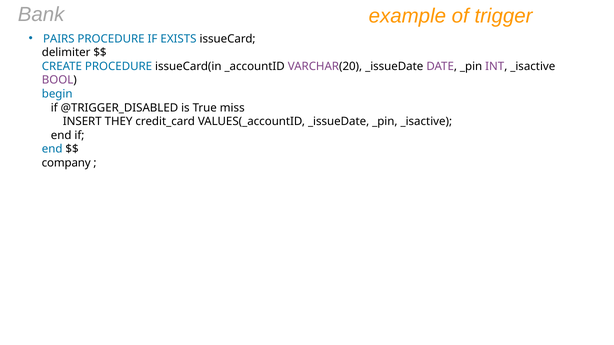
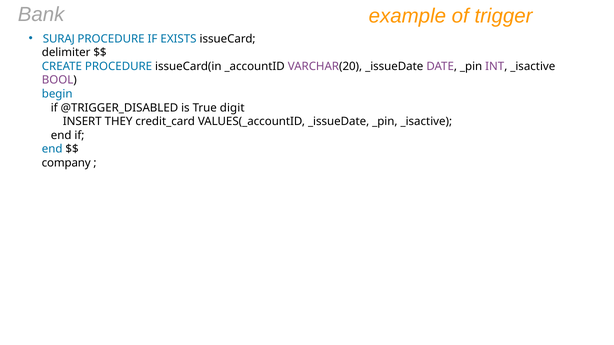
PAIRS: PAIRS -> SURAJ
miss: miss -> digit
